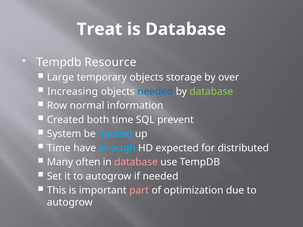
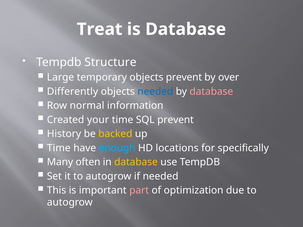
Resource: Resource -> Structure
objects storage: storage -> prevent
Increasing: Increasing -> Differently
database at (211, 92) colour: light green -> pink
both: both -> your
System: System -> History
backed colour: light blue -> yellow
expected: expected -> locations
distributed: distributed -> specifically
database at (136, 162) colour: pink -> yellow
